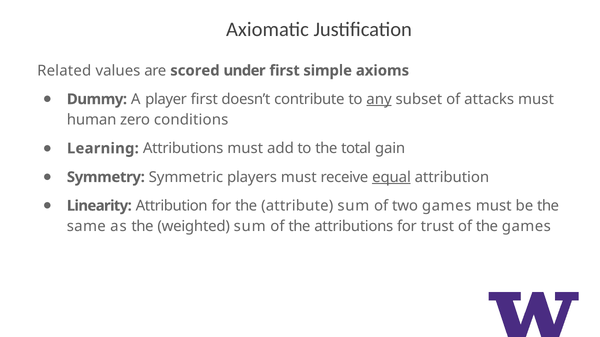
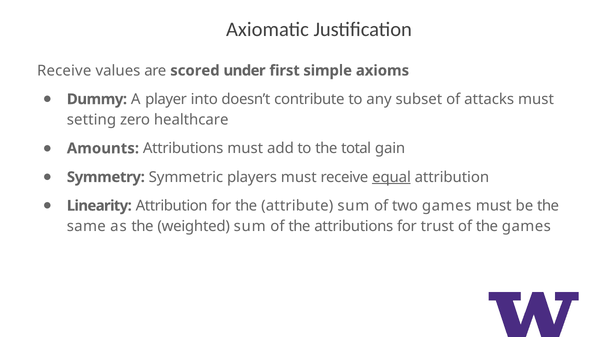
Related at (64, 71): Related -> Receive
player first: first -> into
any underline: present -> none
human: human -> setting
conditions: conditions -> healthcare
Learning: Learning -> Amounts
